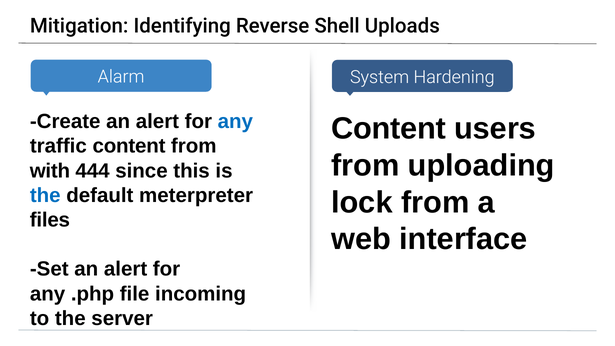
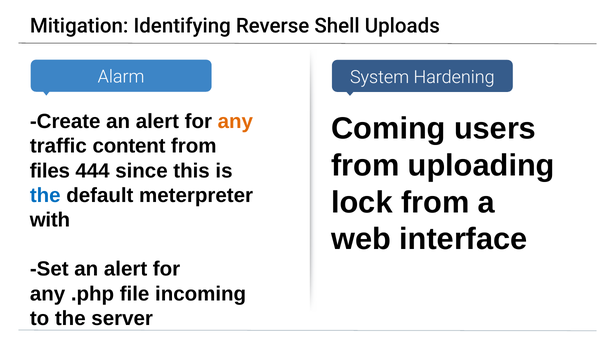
any at (235, 122) colour: blue -> orange
Content at (388, 129): Content -> Coming
with: with -> files
files: files -> with
